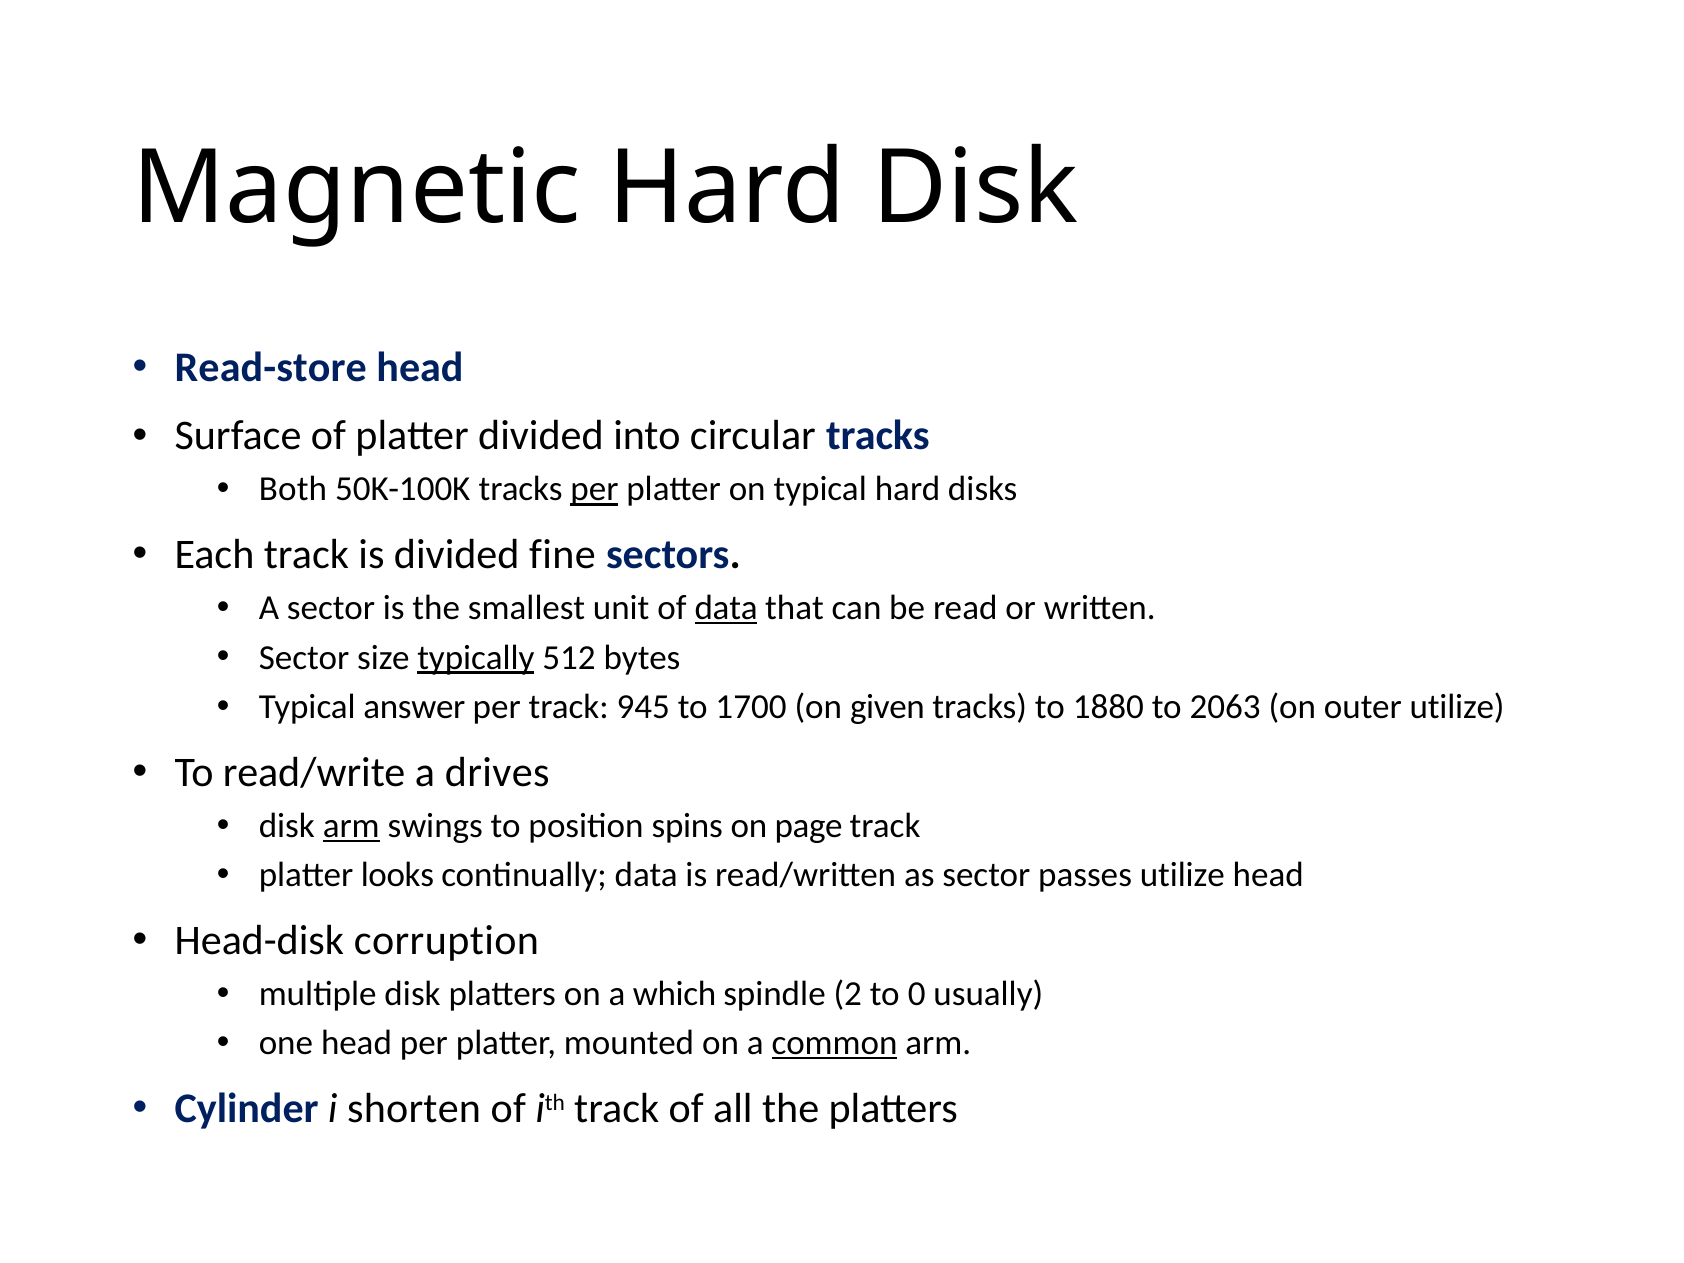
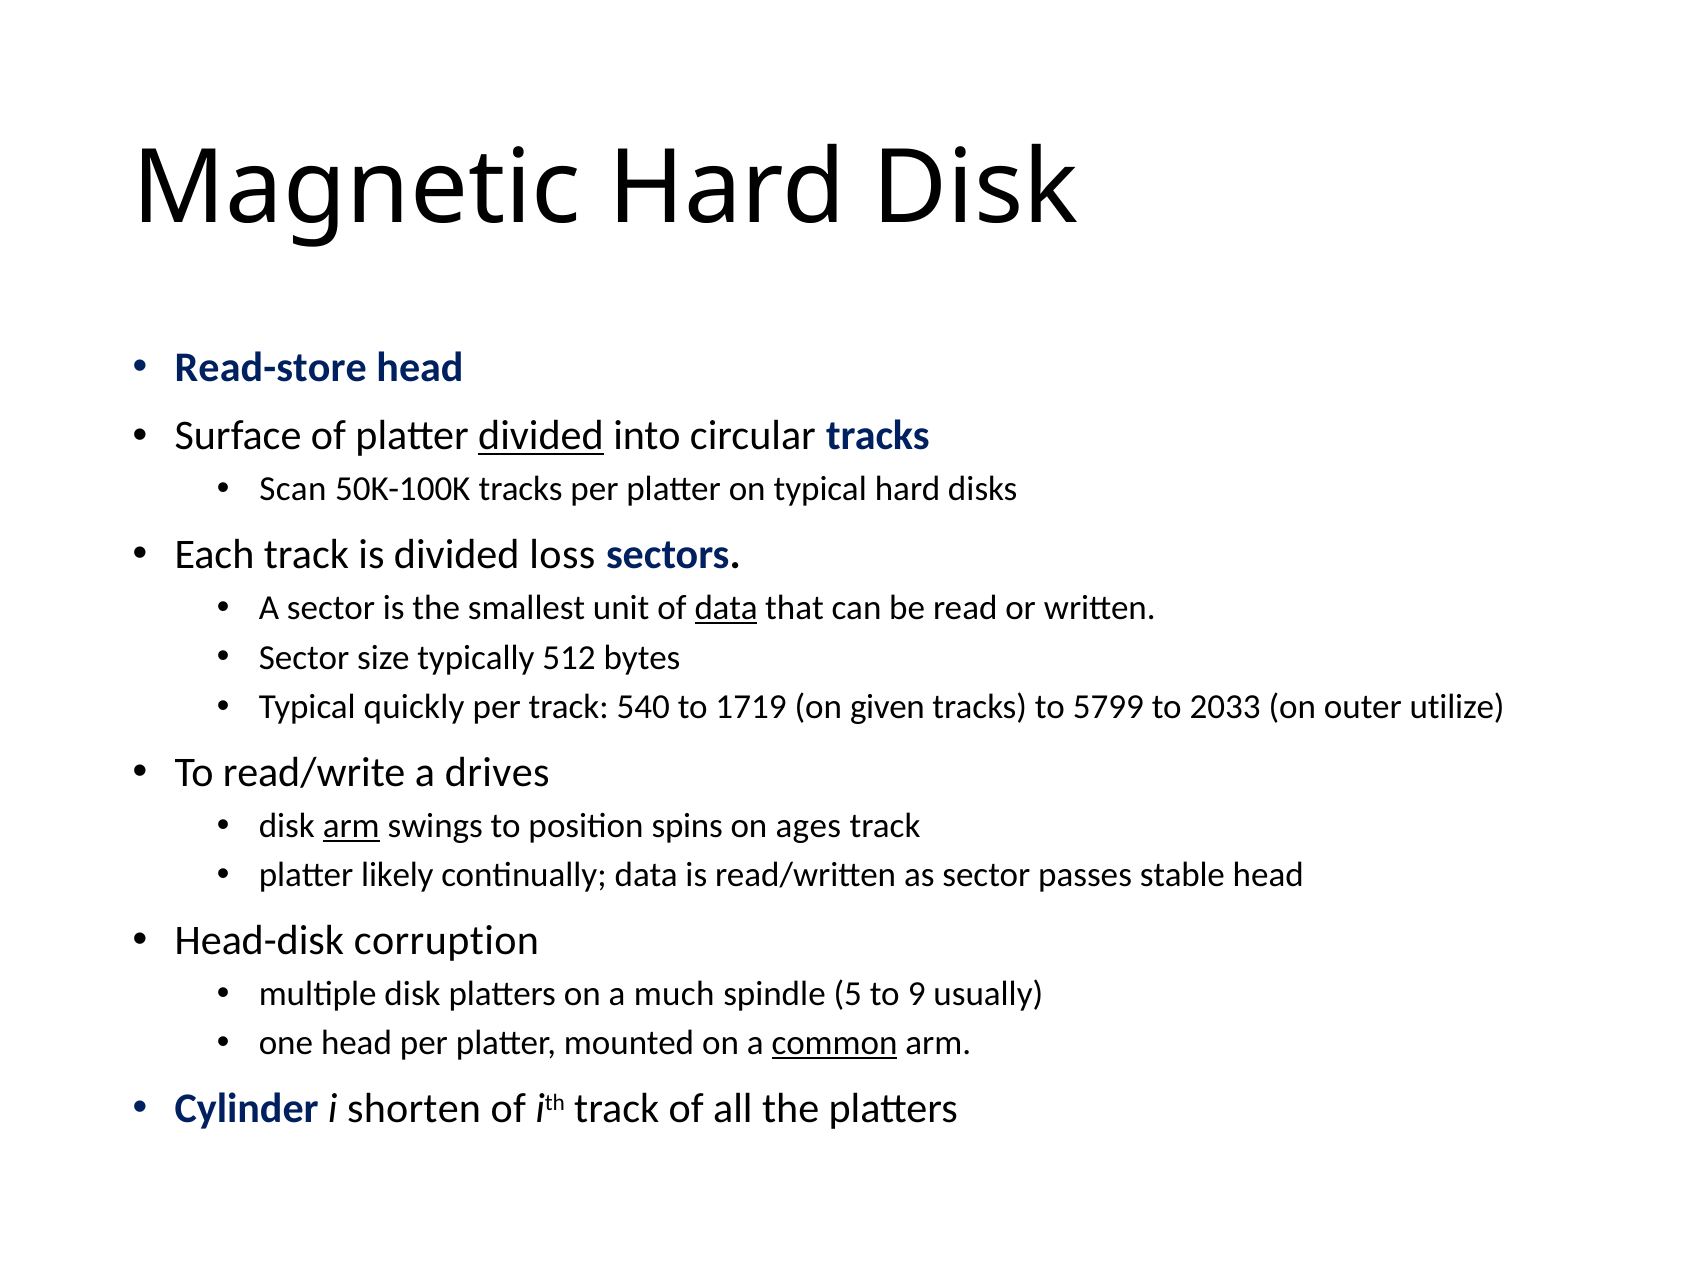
divided at (541, 436) underline: none -> present
Both: Both -> Scan
per at (594, 489) underline: present -> none
fine: fine -> loss
typically underline: present -> none
answer: answer -> quickly
945: 945 -> 540
1700: 1700 -> 1719
1880: 1880 -> 5799
2063: 2063 -> 2033
page: page -> ages
looks: looks -> likely
passes utilize: utilize -> stable
which: which -> much
2: 2 -> 5
0: 0 -> 9
